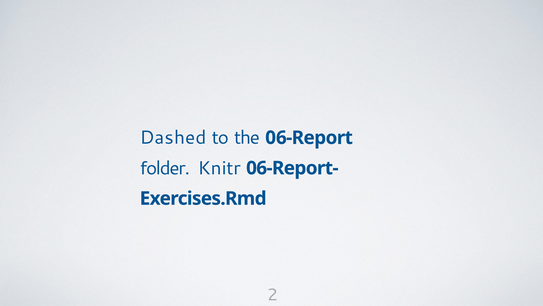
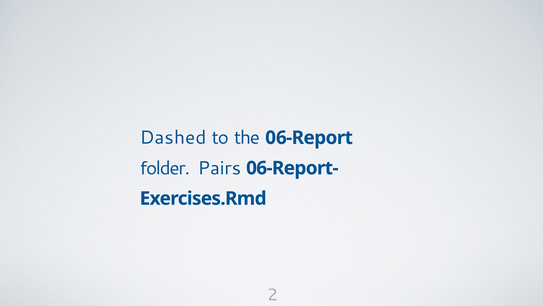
Knitr: Knitr -> Pairs
